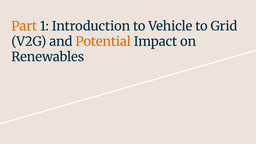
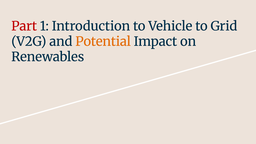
Part colour: orange -> red
